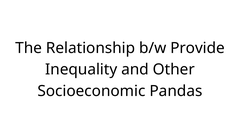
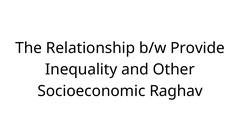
Pandas: Pandas -> Raghav
